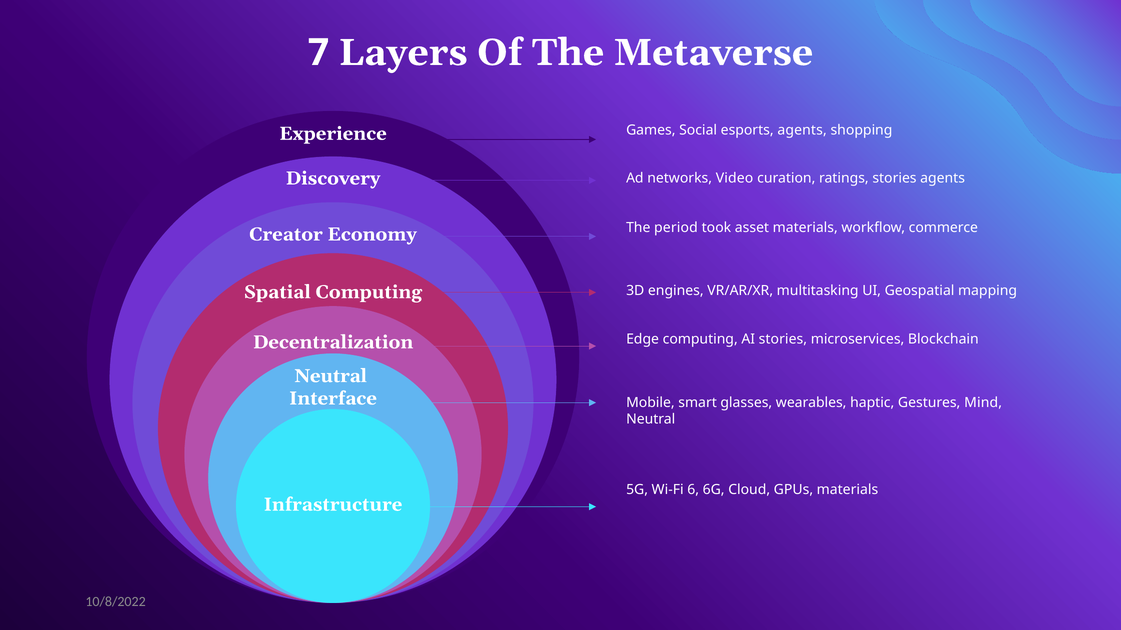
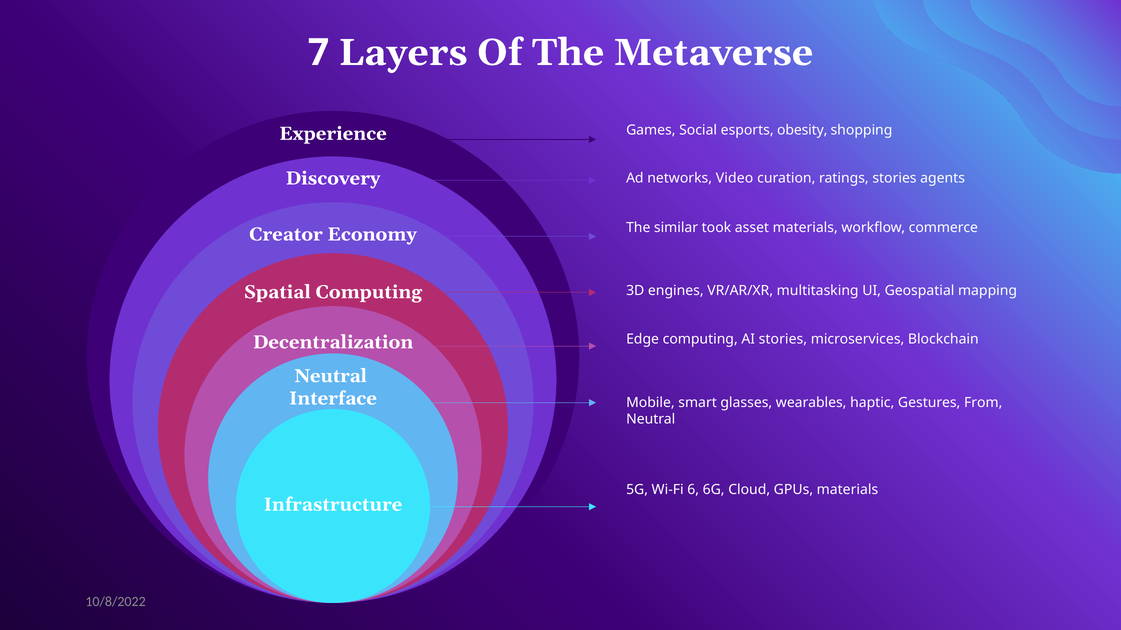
esports agents: agents -> obesity
period: period -> similar
Mind: Mind -> From
